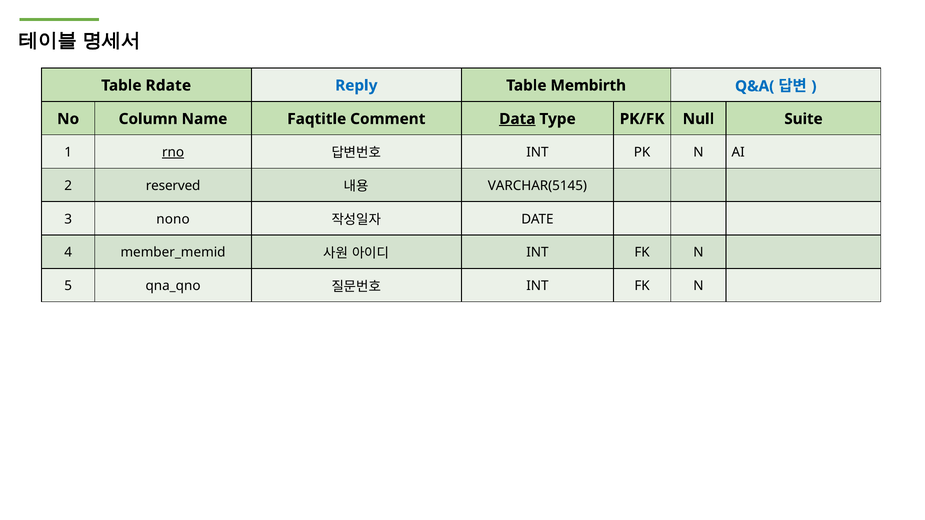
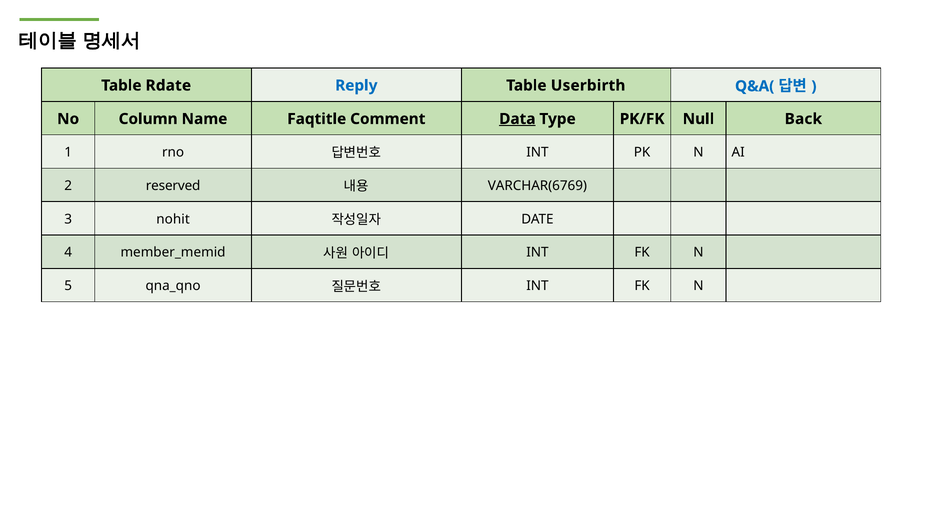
Membirth: Membirth -> Userbirth
Suite: Suite -> Back
rno underline: present -> none
VARCHAR(5145: VARCHAR(5145 -> VARCHAR(6769
nono: nono -> nohit
